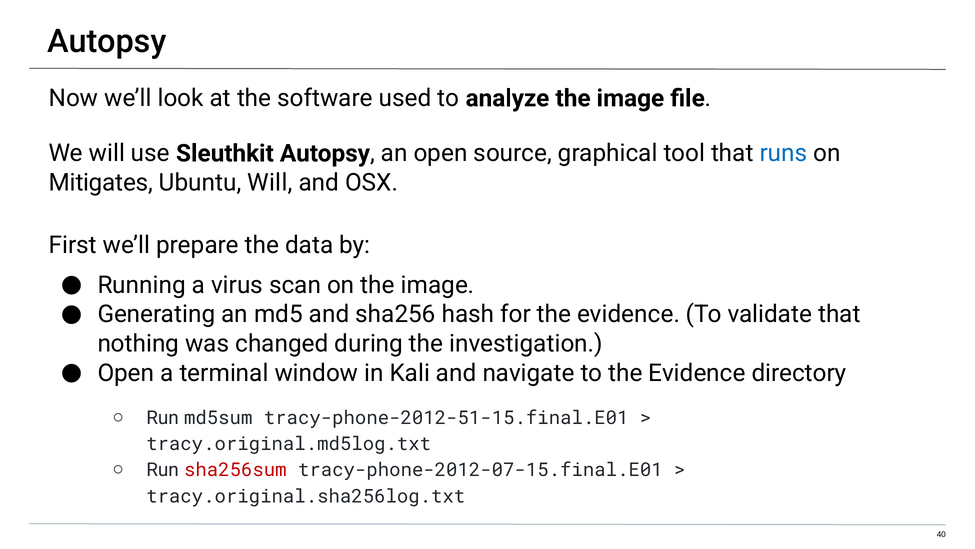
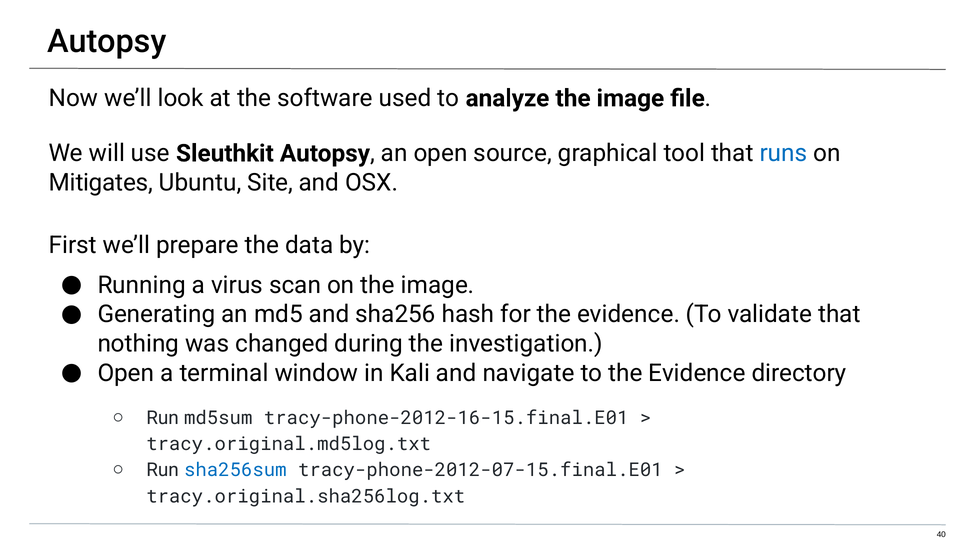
Ubuntu Will: Will -> Site
tracy-phone-2012-51-15.final.E01: tracy-phone-2012-51-15.final.E01 -> tracy-phone-2012-16-15.final.E01
sha256sum colour: red -> blue
